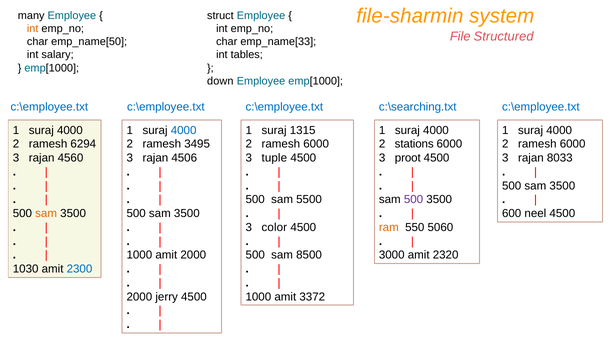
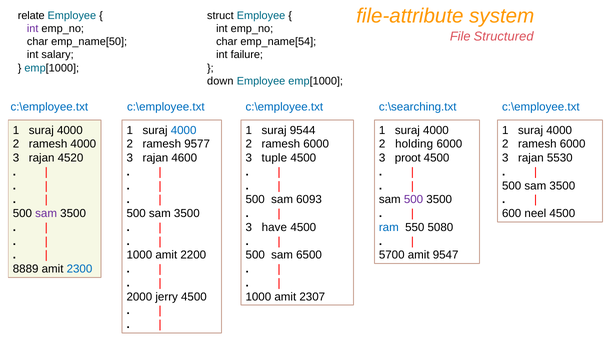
file-sharmin: file-sharmin -> file-attribute
many: many -> relate
int at (33, 29) colour: orange -> purple
emp_name[33: emp_name[33 -> emp_name[54
tables: tables -> failure
1315: 1315 -> 9544
ramesh 6294: 6294 -> 4000
3495: 3495 -> 9577
stations: stations -> holding
4560: 4560 -> 4520
4506: 4506 -> 4600
8033: 8033 -> 5530
5500: 5500 -> 6093
sam at (46, 213) colour: orange -> purple
color: color -> have
ram colour: orange -> blue
5060: 5060 -> 5080
amit 2000: 2000 -> 2200
8500: 8500 -> 6500
3000: 3000 -> 5700
2320: 2320 -> 9547
1030: 1030 -> 8889
3372: 3372 -> 2307
